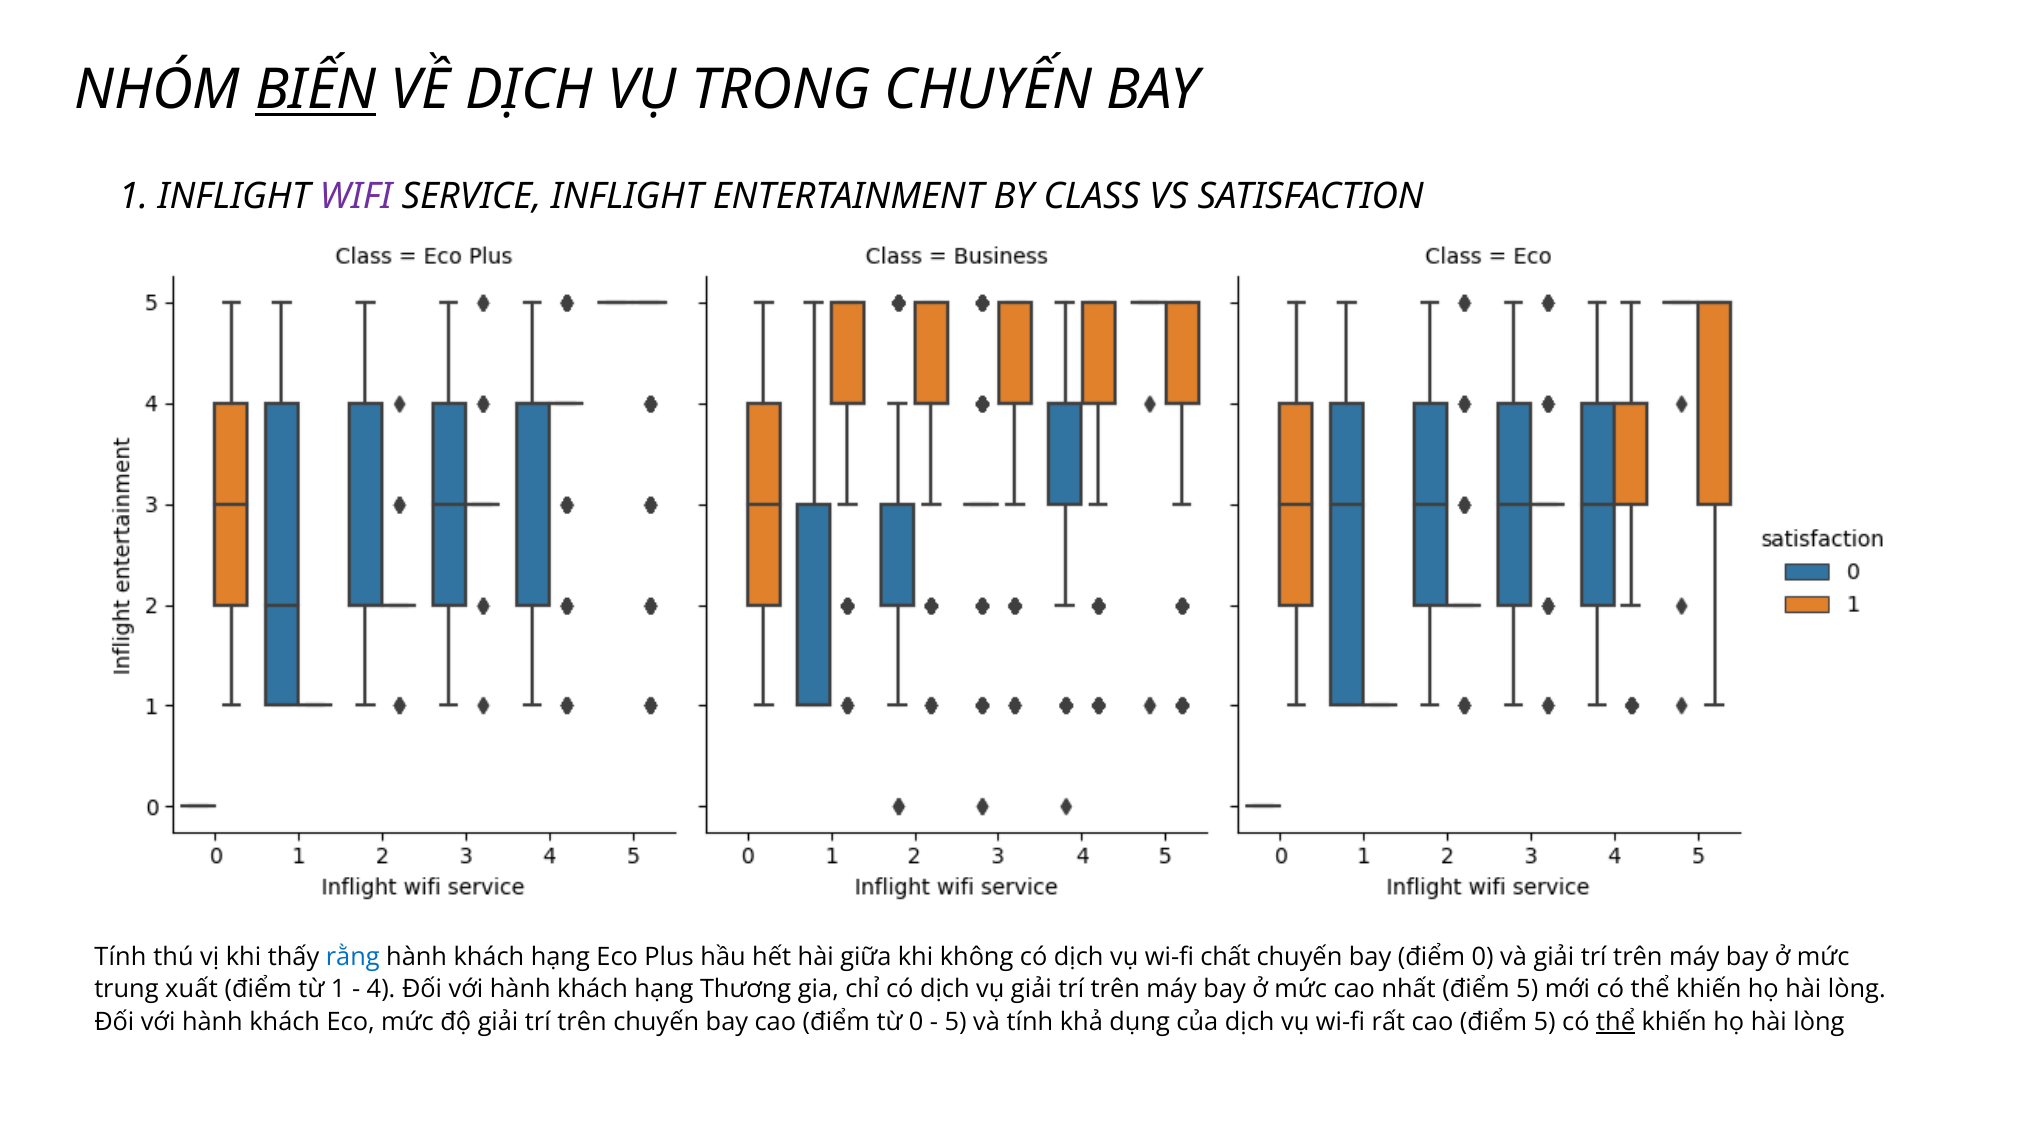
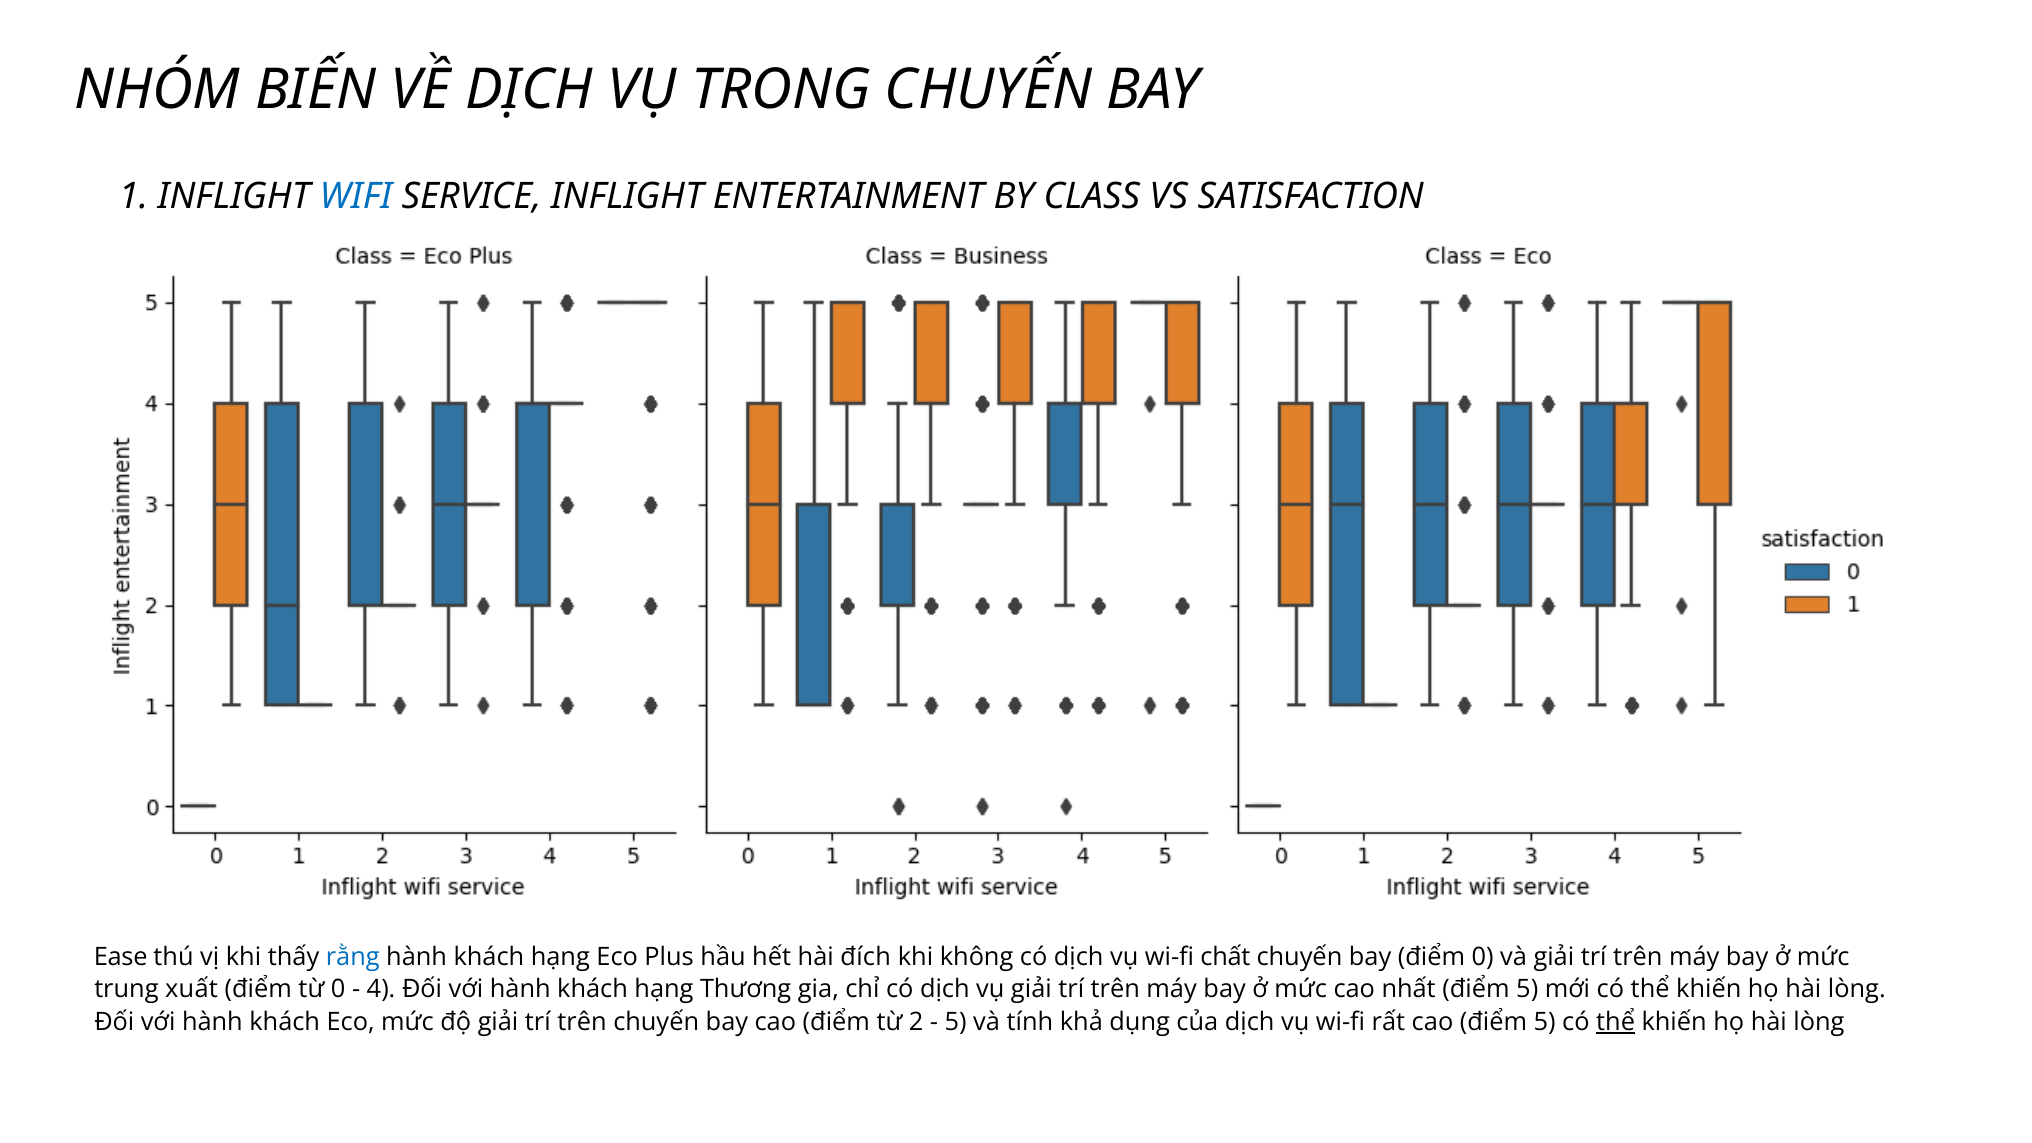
BIẾN underline: present -> none
WIFI colour: purple -> blue
Tính at (120, 957): Tính -> Ease
giữa: giữa -> đích
từ 1: 1 -> 0
từ 0: 0 -> 2
